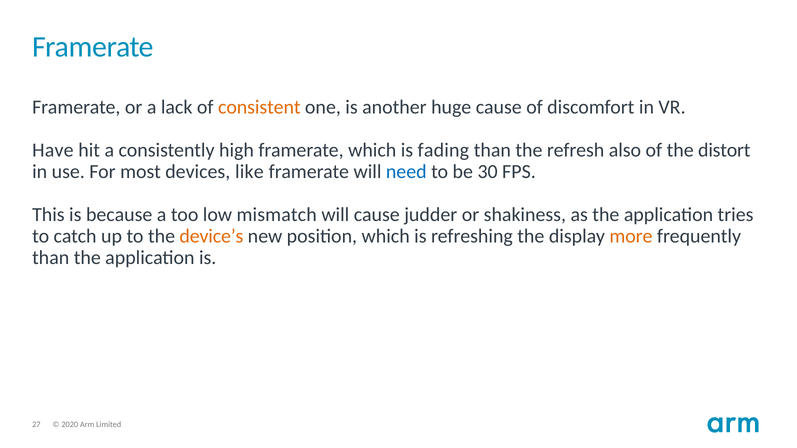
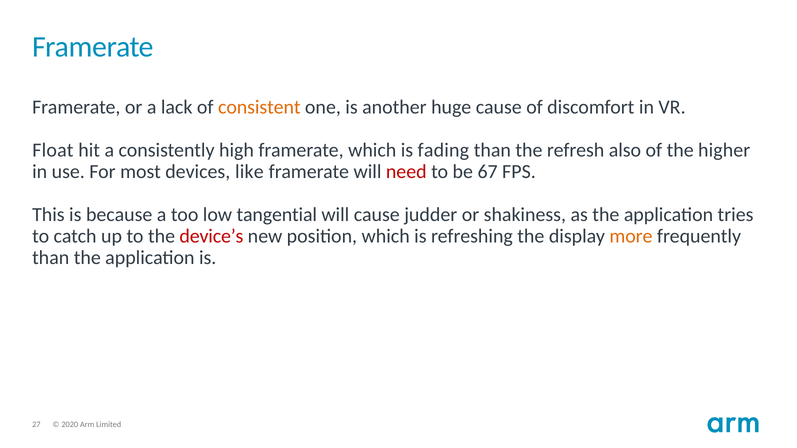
Have: Have -> Float
distort: distort -> higher
need colour: blue -> red
30: 30 -> 67
mismatch: mismatch -> tangential
device’s colour: orange -> red
